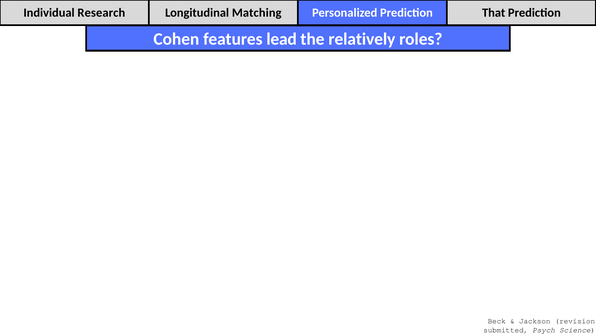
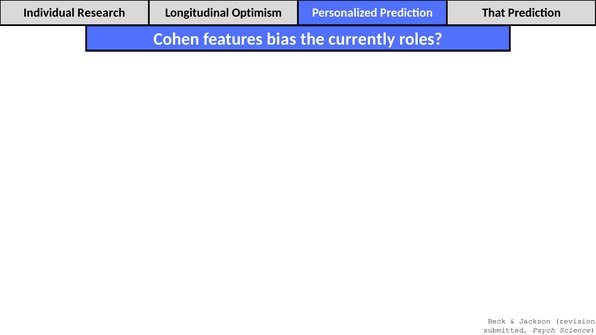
Matching: Matching -> Optimism
lead: lead -> bias
relatively: relatively -> currently
